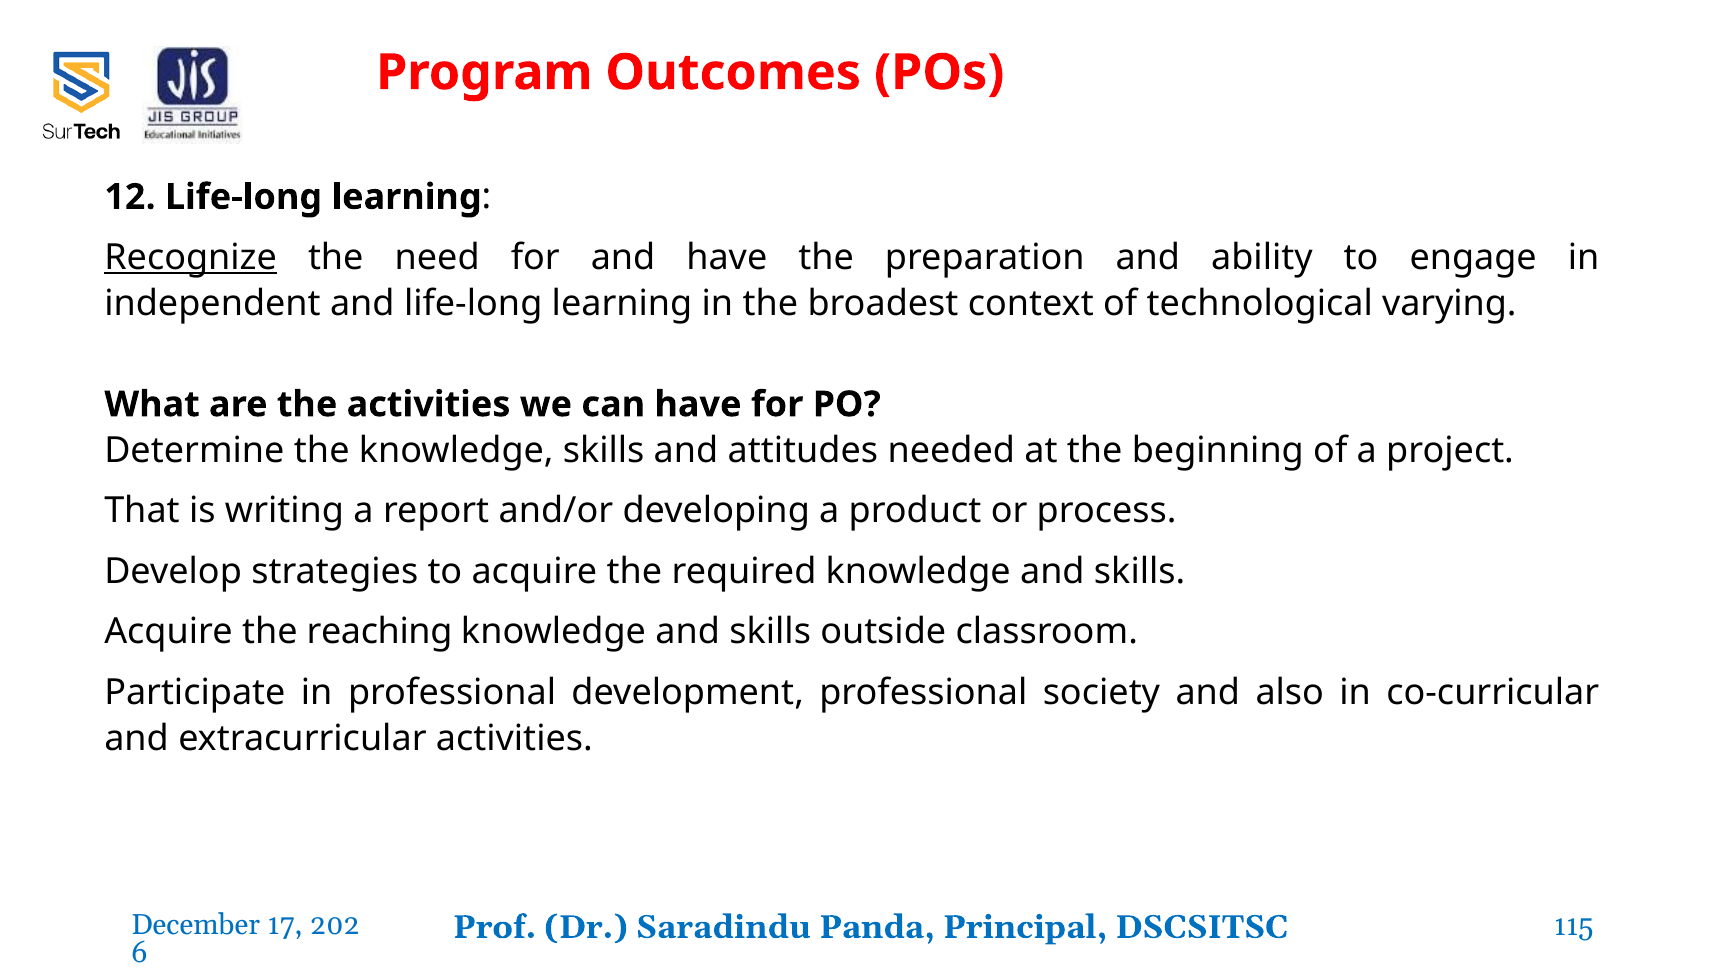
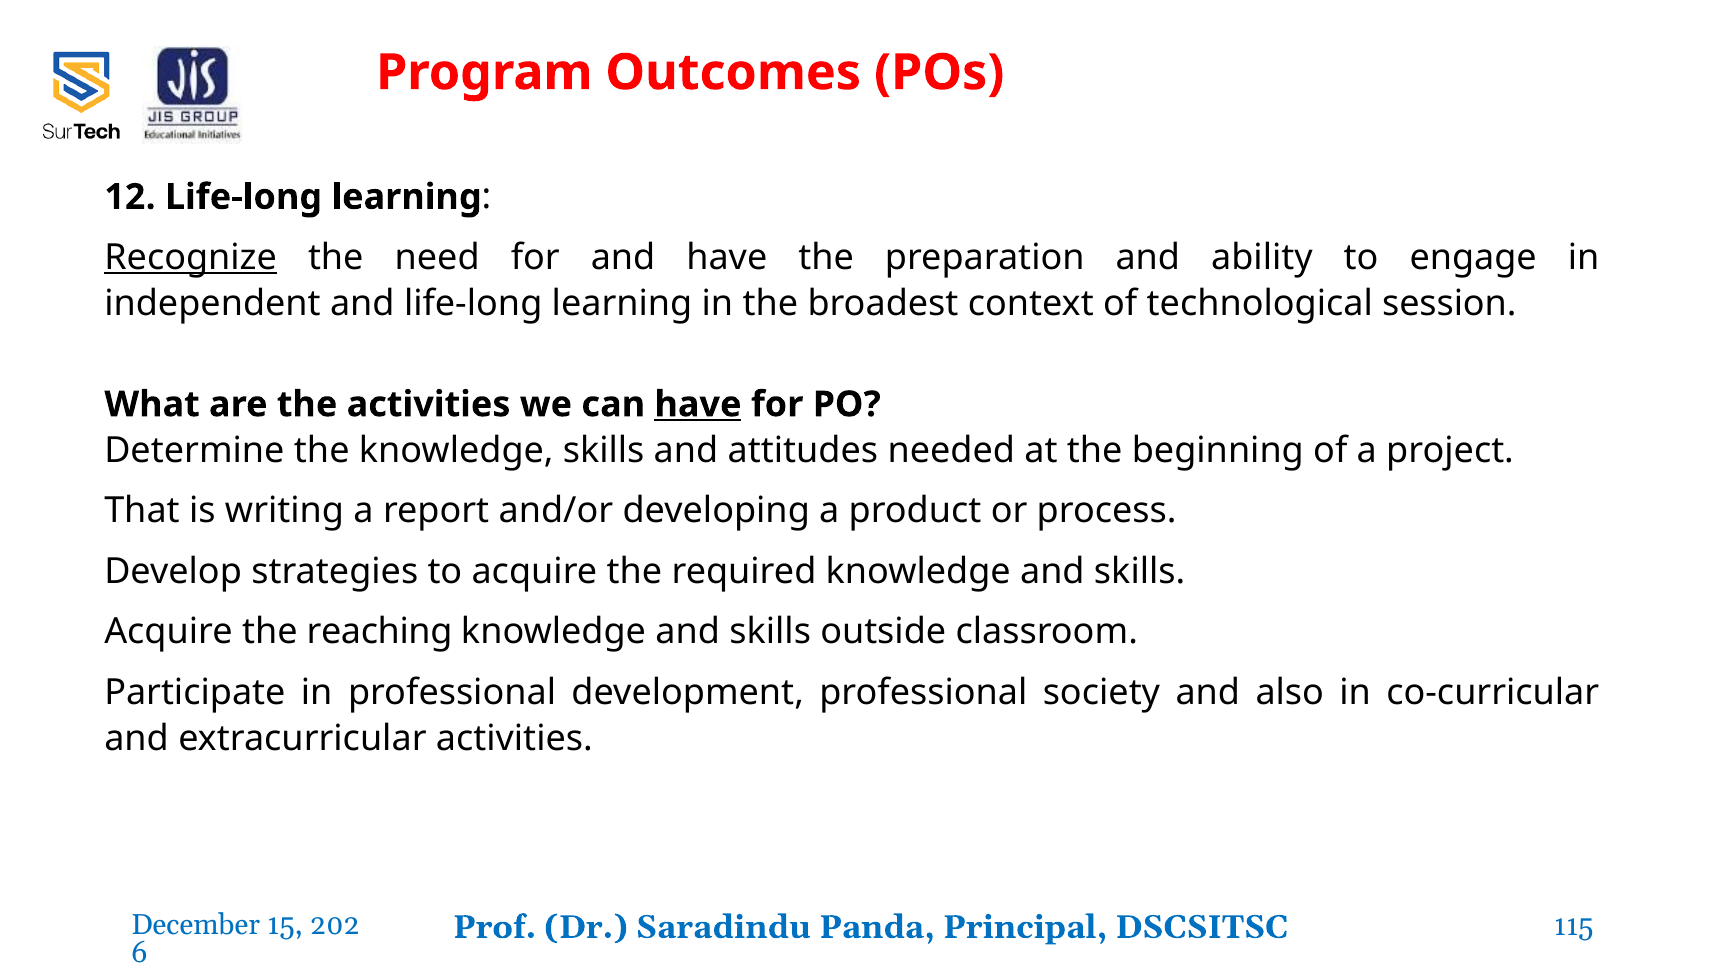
varying: varying -> session
have at (698, 405) underline: none -> present
17: 17 -> 15
